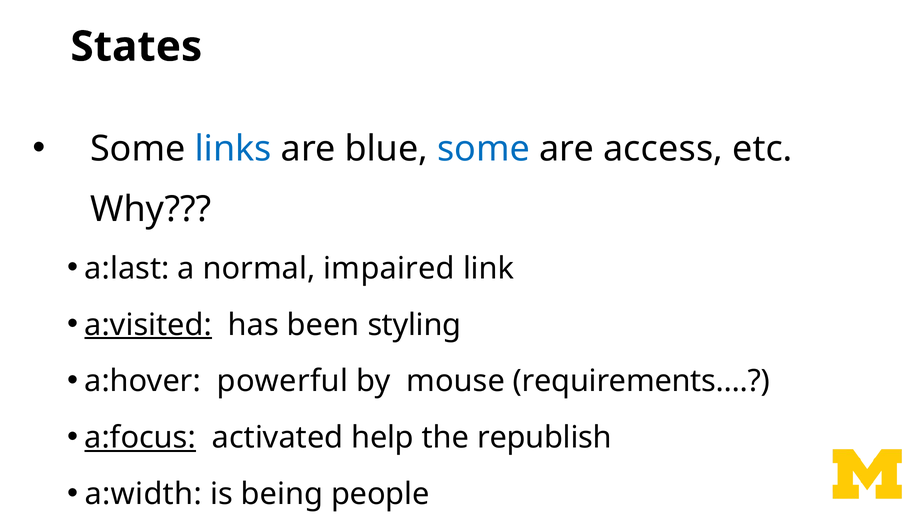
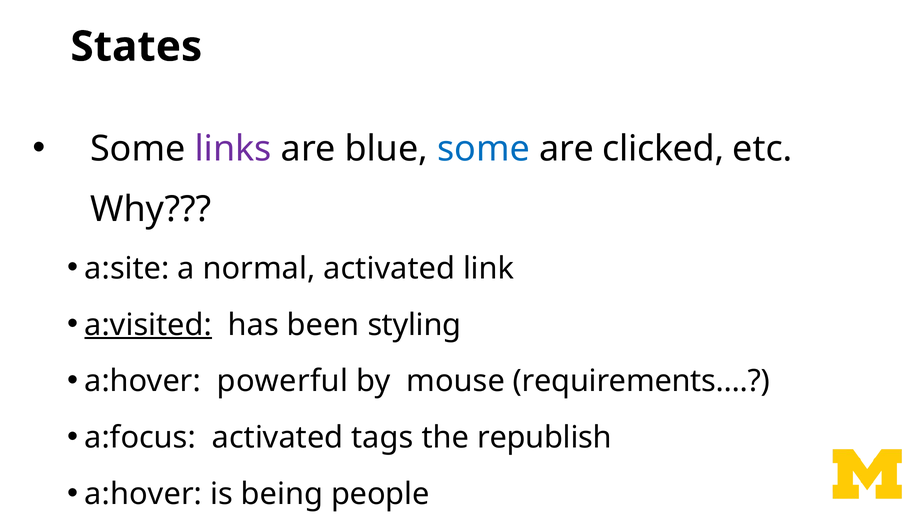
links colour: blue -> purple
access: access -> clicked
a:last: a:last -> a:site
normal impaired: impaired -> activated
a:focus underline: present -> none
help: help -> tags
a:width at (143, 494): a:width -> a:hover
